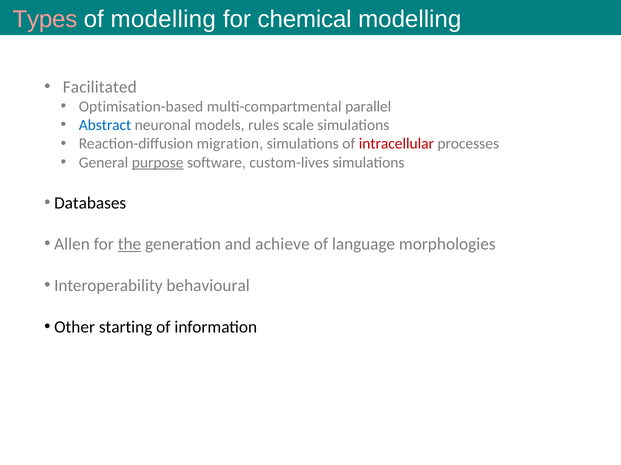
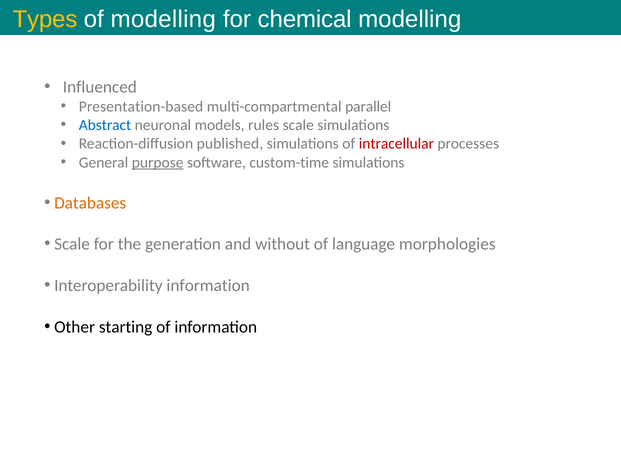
Types colour: pink -> yellow
Facilitated: Facilitated -> Influenced
Optimisation-based: Optimisation-based -> Presentation-based
migration: migration -> published
custom-lives: custom-lives -> custom-time
Databases colour: black -> orange
Allen at (72, 245): Allen -> Scale
the underline: present -> none
achieve: achieve -> without
Interoperability behavioural: behavioural -> information
